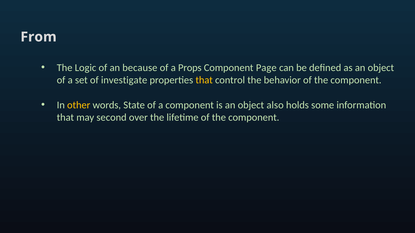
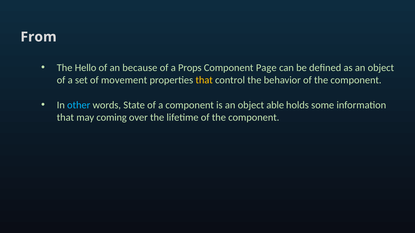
Logic: Logic -> Hello
investigate: investigate -> movement
other colour: yellow -> light blue
also: also -> able
second: second -> coming
